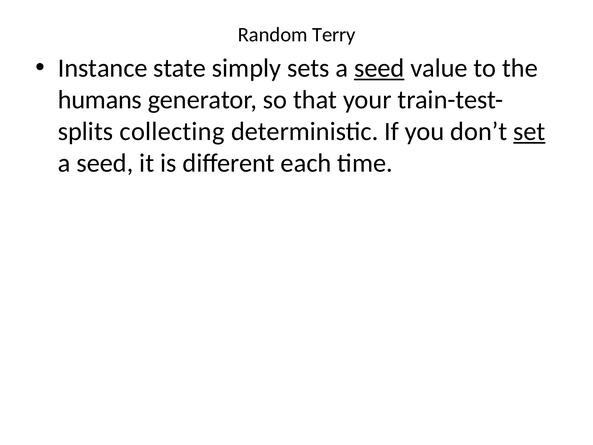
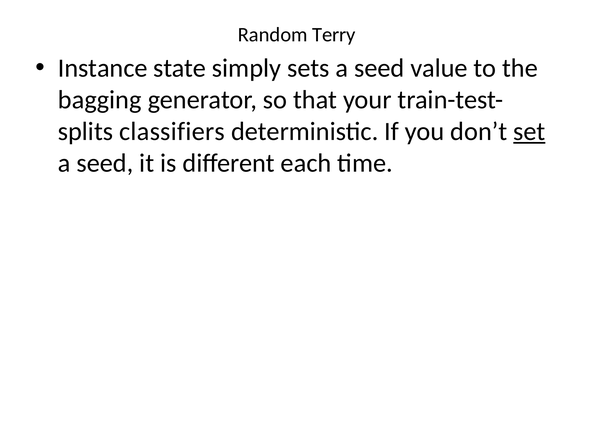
seed at (379, 68) underline: present -> none
humans: humans -> bagging
collecting: collecting -> classifiers
